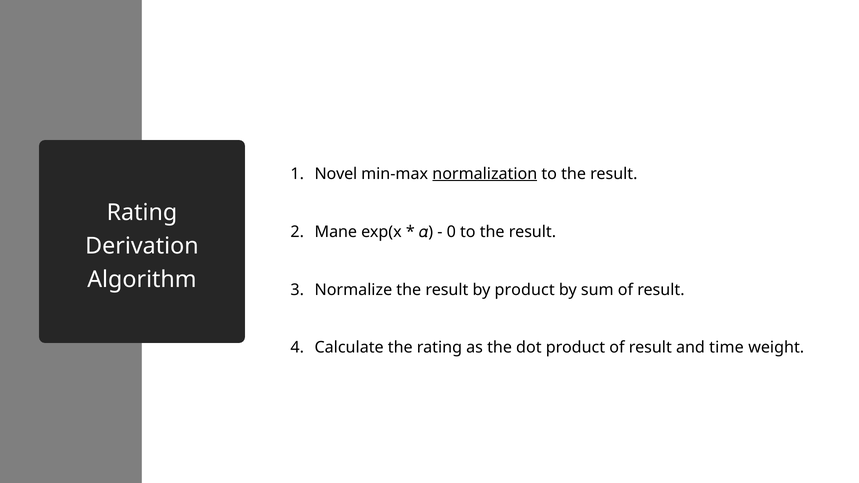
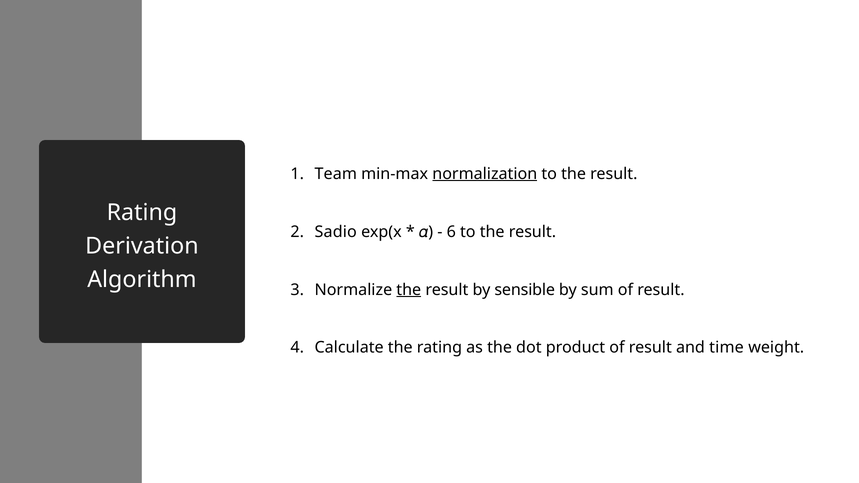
Novel: Novel -> Team
Mane: Mane -> Sadio
0: 0 -> 6
the at (409, 290) underline: none -> present
by product: product -> sensible
